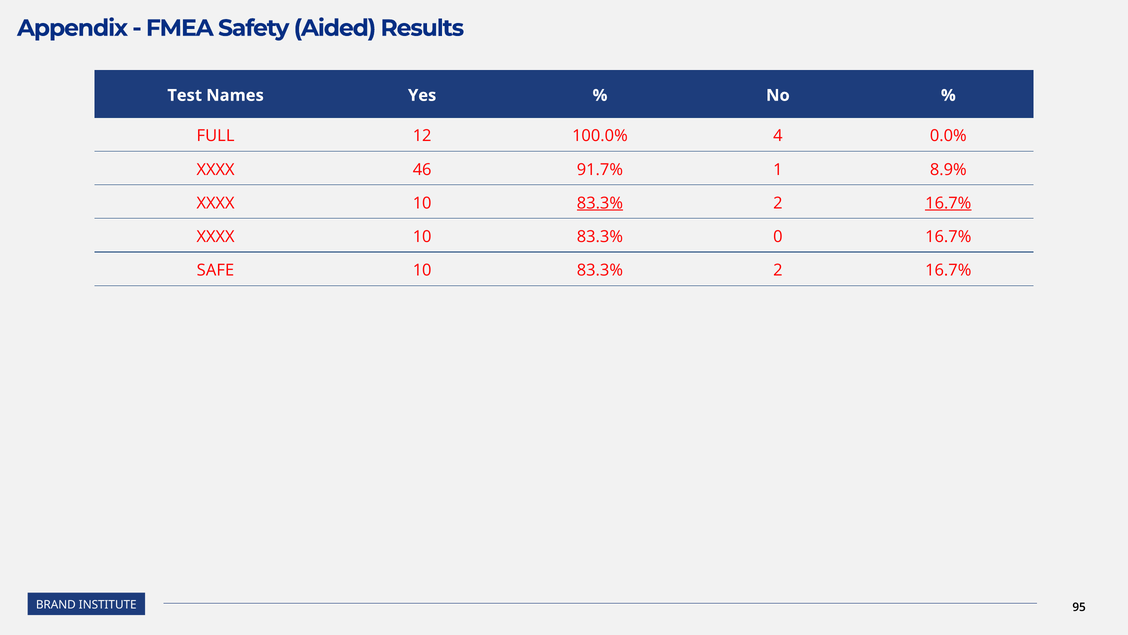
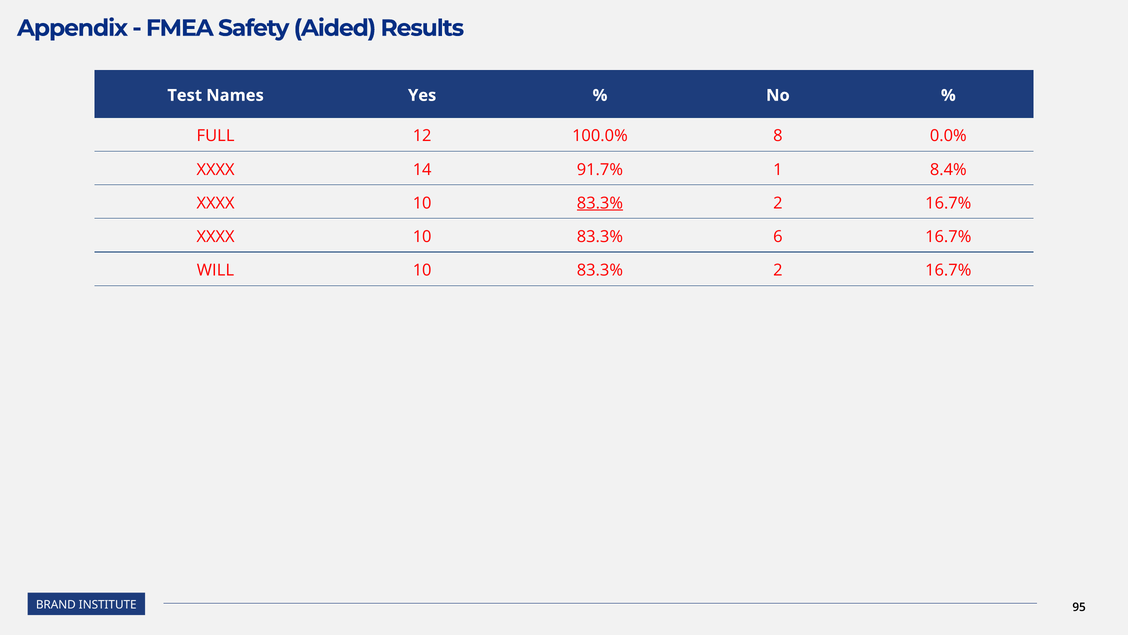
4: 4 -> 8
46: 46 -> 14
8.9%: 8.9% -> 8.4%
16.7% at (948, 203) underline: present -> none
0: 0 -> 6
SAFE: SAFE -> WILL
